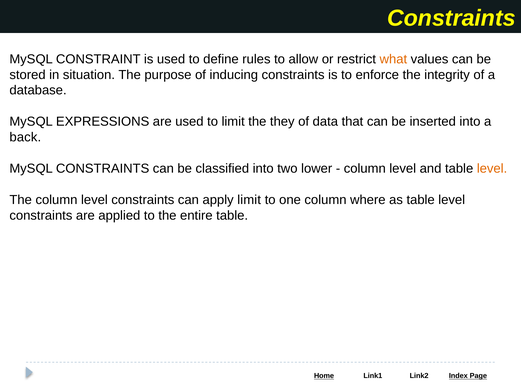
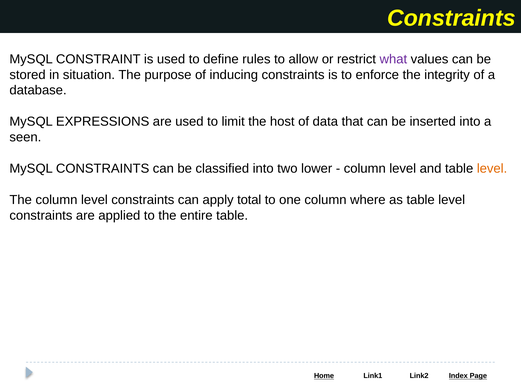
what colour: orange -> purple
they: they -> host
back: back -> seen
apply limit: limit -> total
